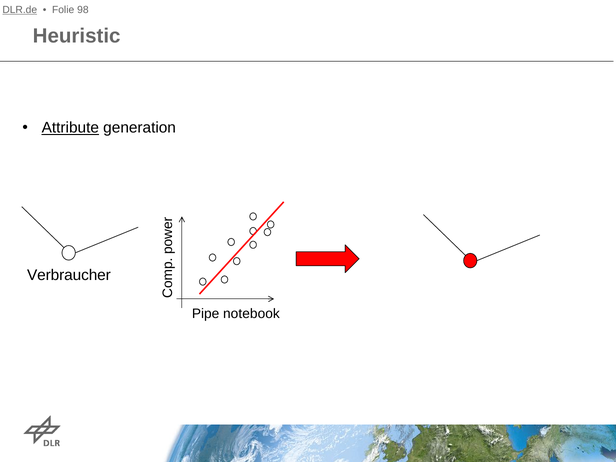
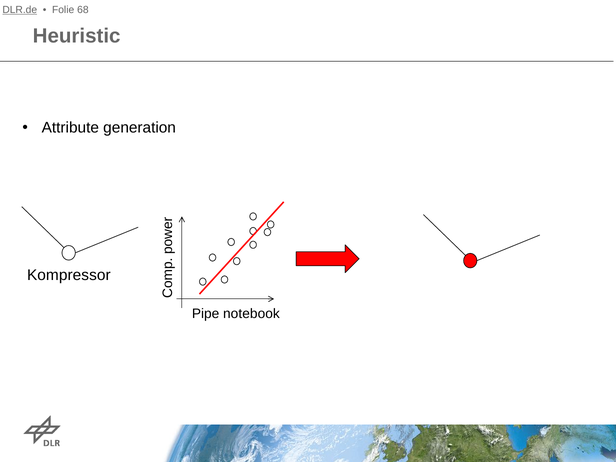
98: 98 -> 68
Attribute underline: present -> none
Verbraucher: Verbraucher -> Kompressor
